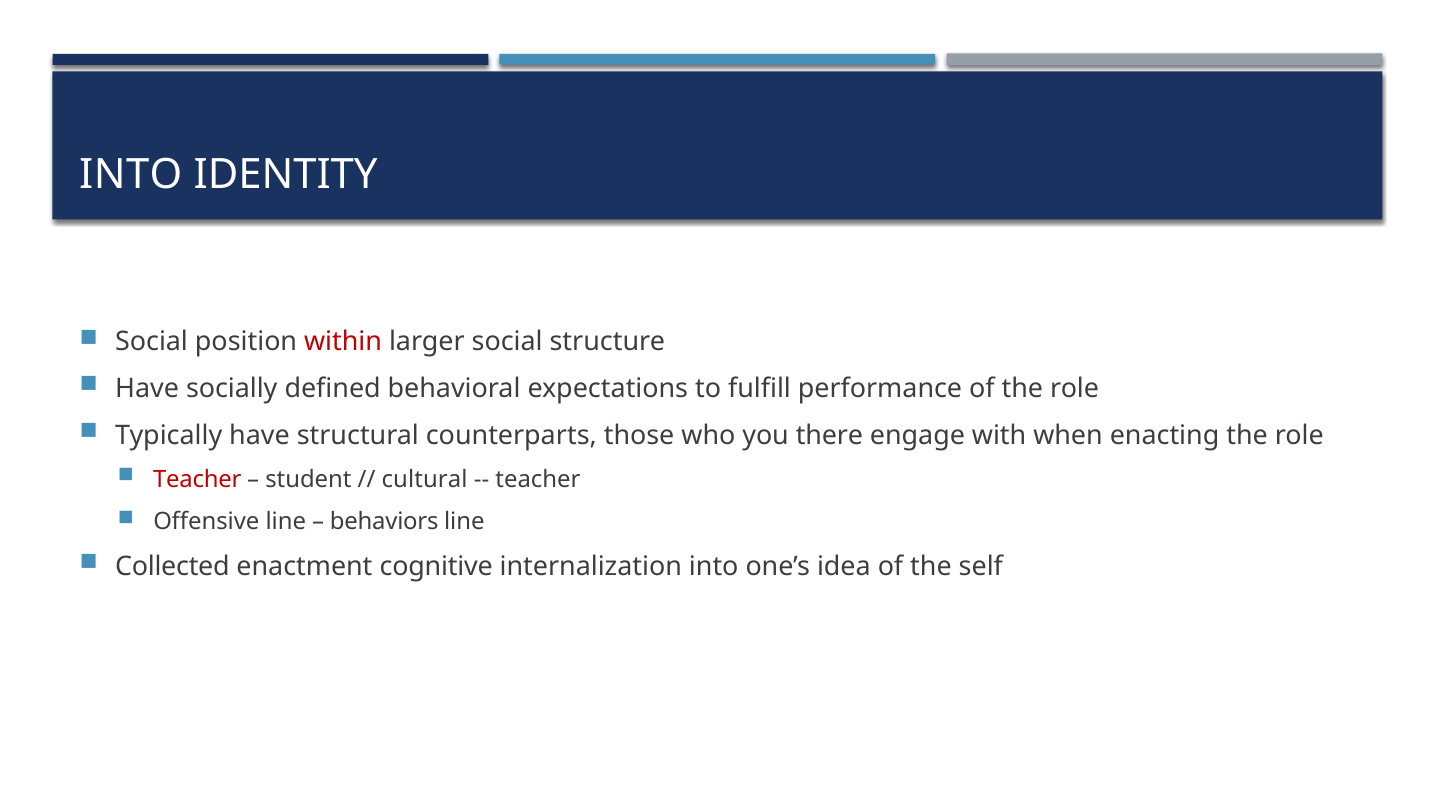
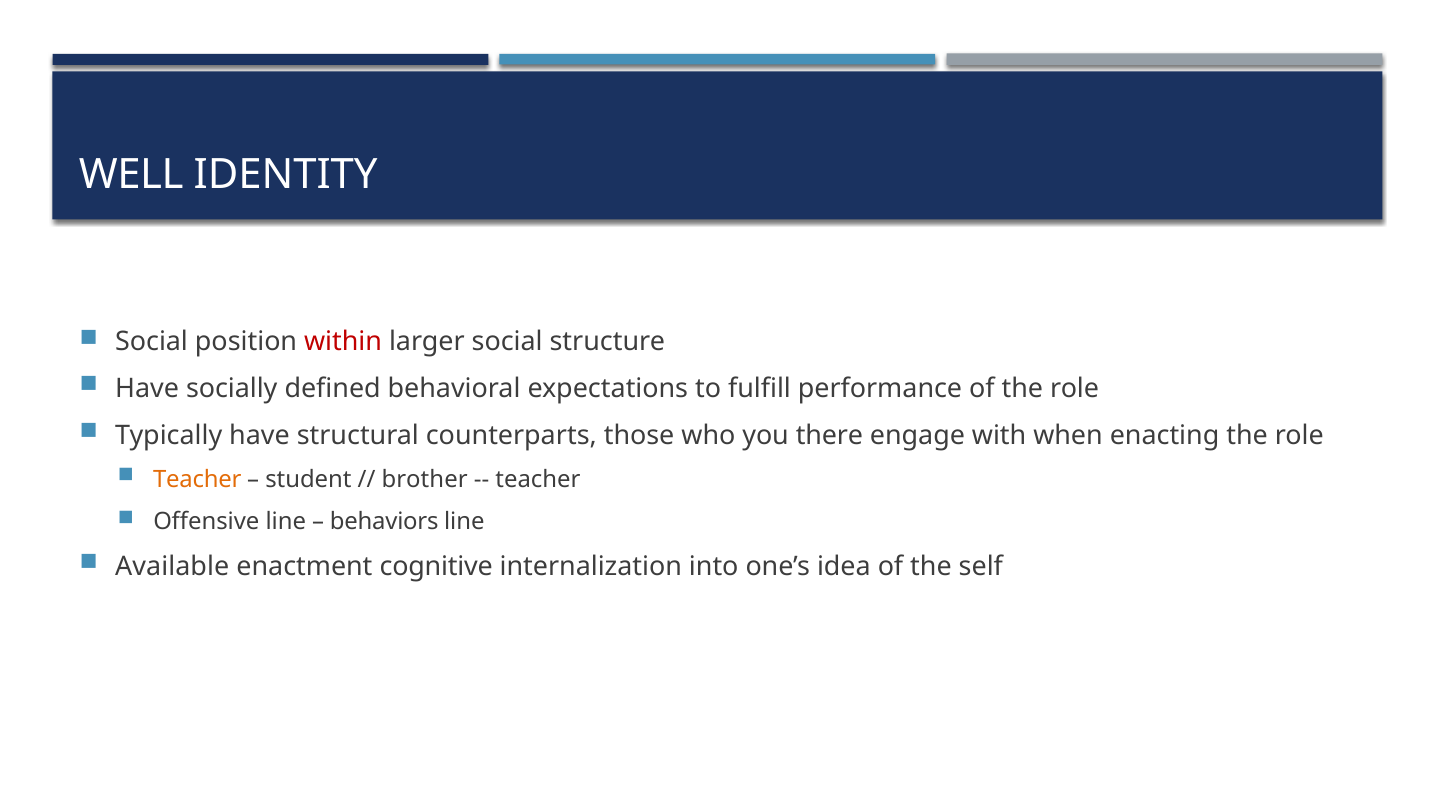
INTO at (131, 175): INTO -> WELL
Teacher at (197, 479) colour: red -> orange
cultural: cultural -> brother
Collected: Collected -> Available
